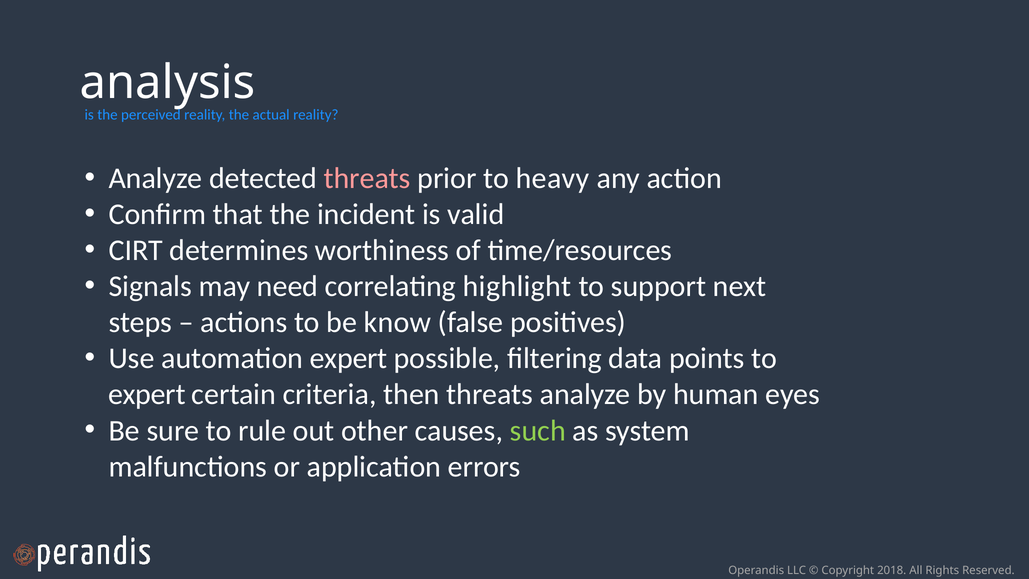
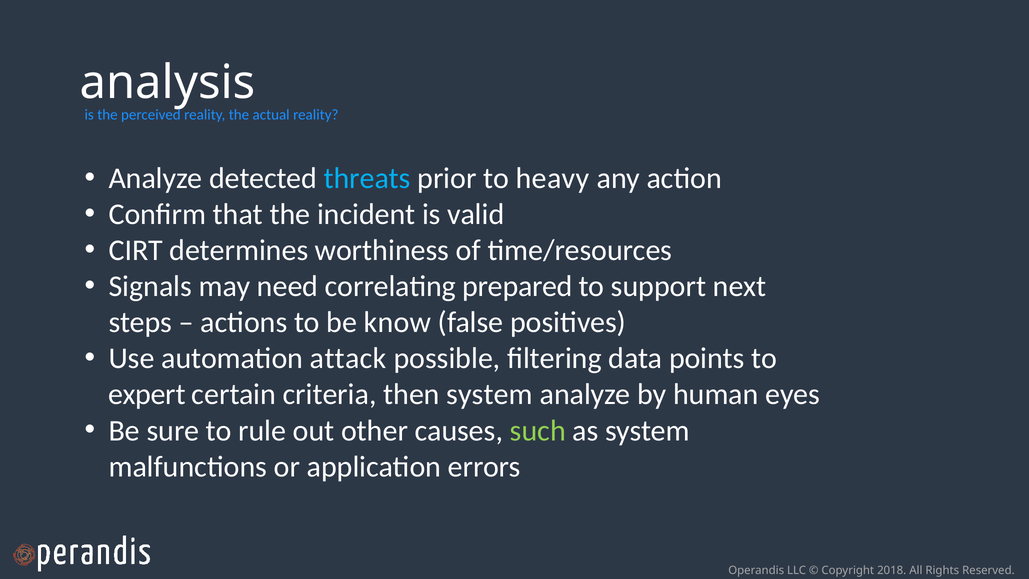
threats at (367, 178) colour: pink -> light blue
highlight: highlight -> prepared
automation expert: expert -> attack
then threats: threats -> system
